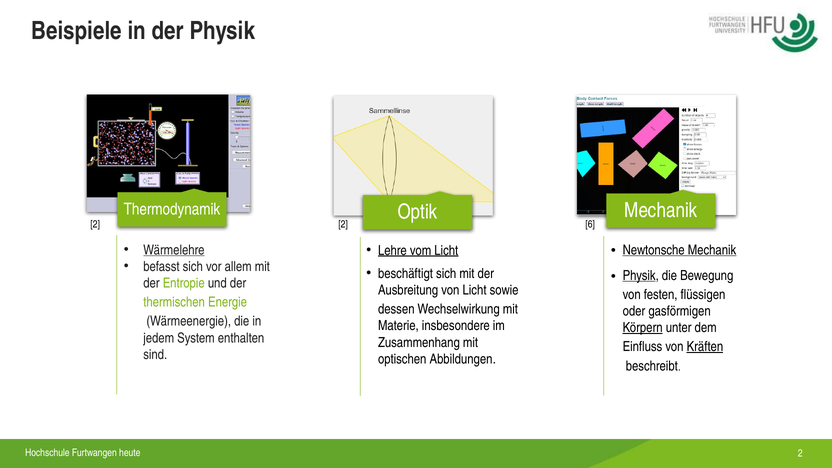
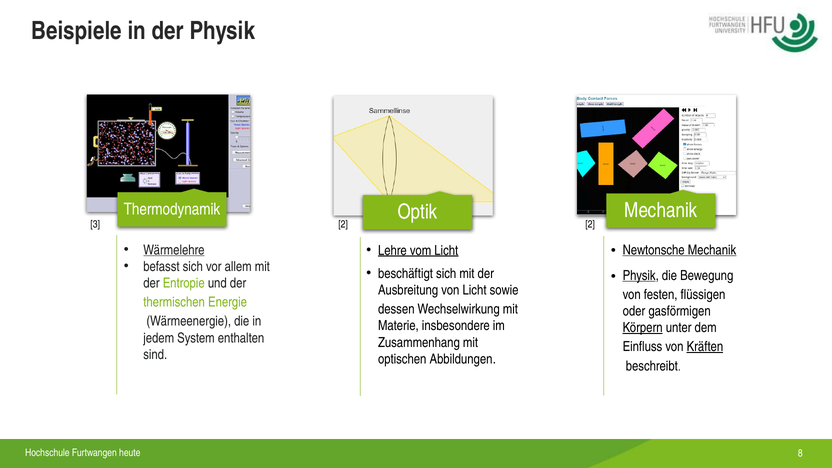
2 at (95, 224): 2 -> 3
2 6: 6 -> 2
heute 2: 2 -> 8
